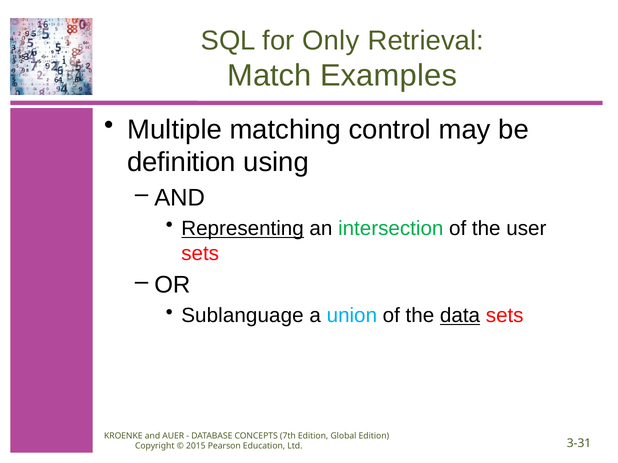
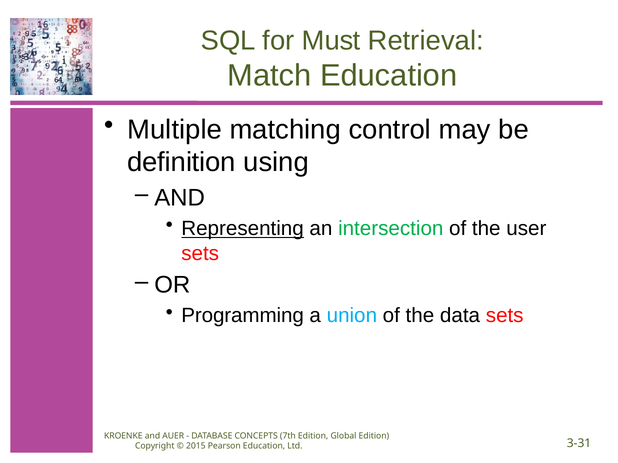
Only: Only -> Must
Match Examples: Examples -> Education
Sublanguage: Sublanguage -> Programming
data underline: present -> none
